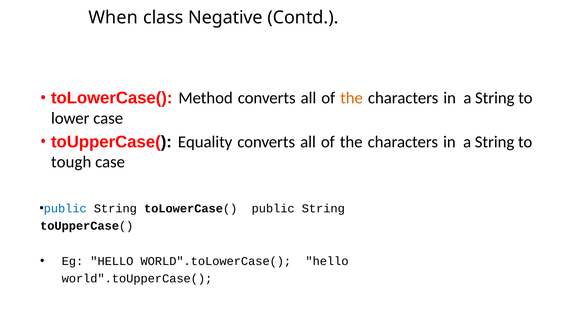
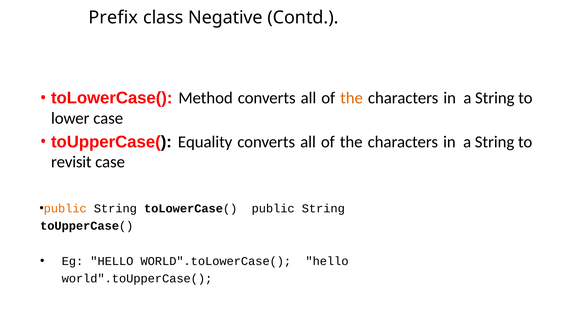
When: When -> Prefix
tough: tough -> revisit
public at (65, 208) colour: blue -> orange
